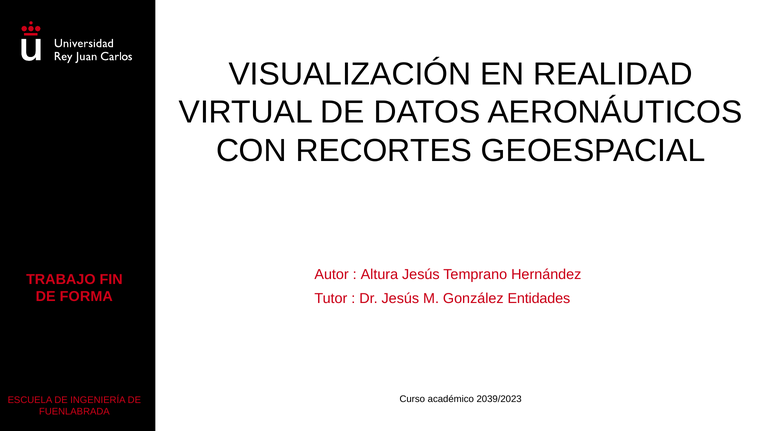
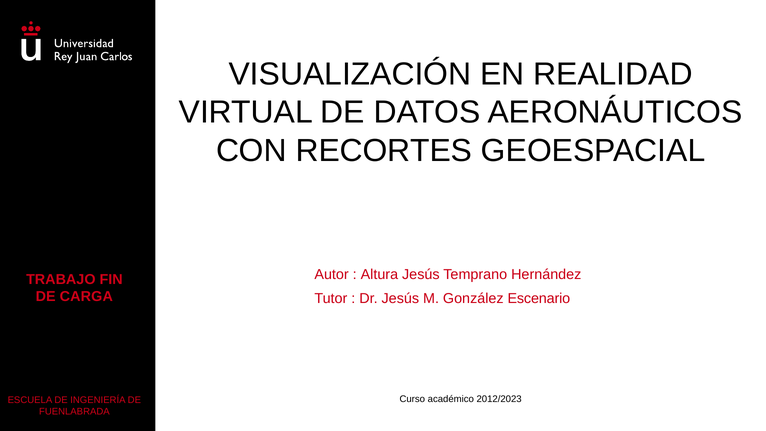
FORMA: FORMA -> CARGA
Entidades: Entidades -> Escenario
2039/2023: 2039/2023 -> 2012/2023
